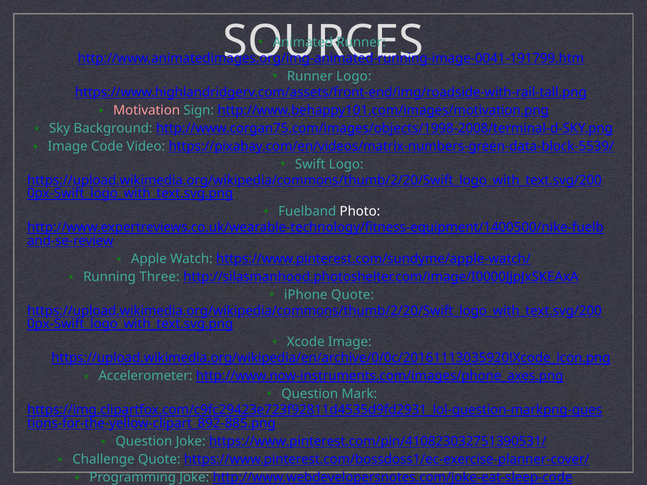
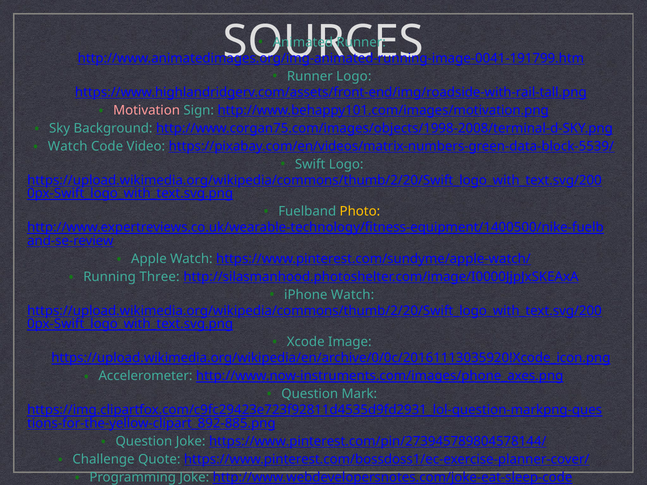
Image at (68, 146): Image -> Watch
Photo colour: white -> yellow
iPhone Quote: Quote -> Watch
https://www.pinterest.com/pin/410823032751390531/: https://www.pinterest.com/pin/410823032751390531/ -> https://www.pinterest.com/pin/273945789804578144/
